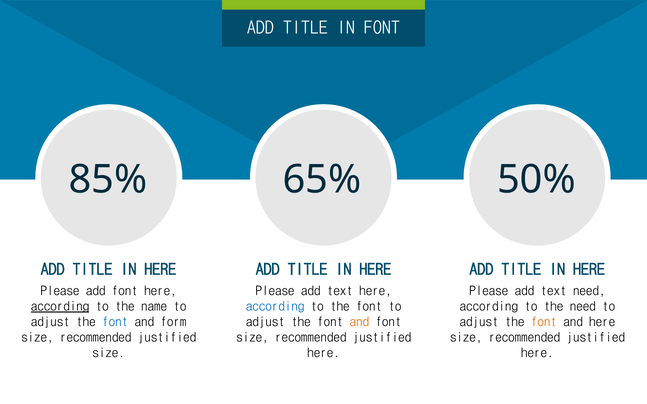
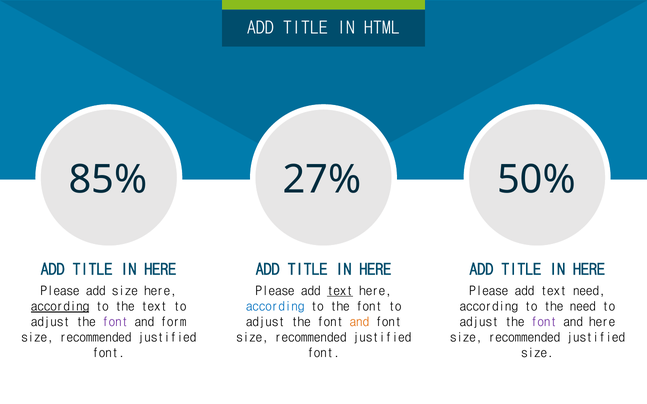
IN FONT: FONT -> HTML
65%: 65% -> 27%
add font: font -> size
text at (340, 291) underline: none -> present
the name: name -> text
font at (115, 322) colour: blue -> purple
font at (544, 322) colour: orange -> purple
size at (109, 353): size -> font
here at (324, 353): here -> font
here at (537, 353): here -> size
